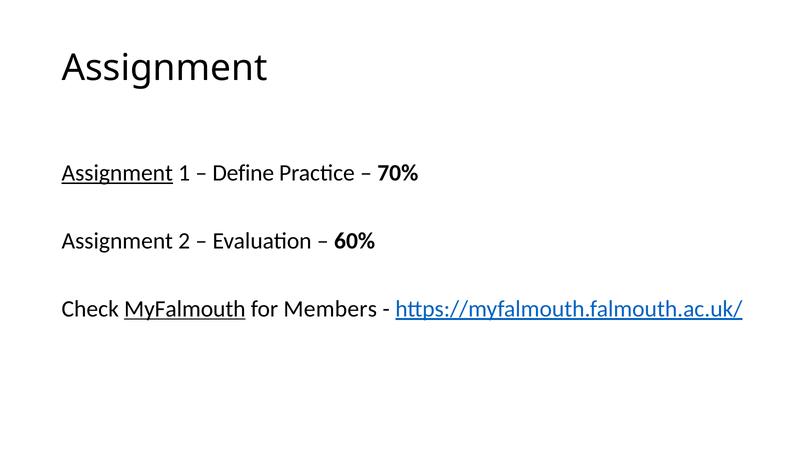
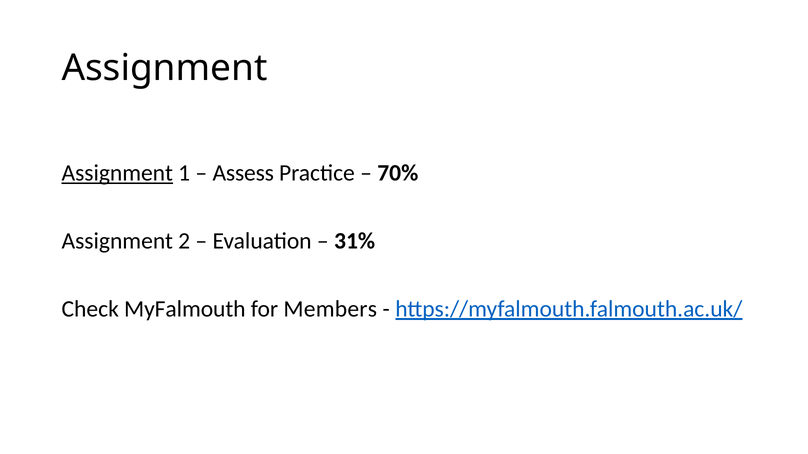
Define: Define -> Assess
60%: 60% -> 31%
MyFalmouth underline: present -> none
